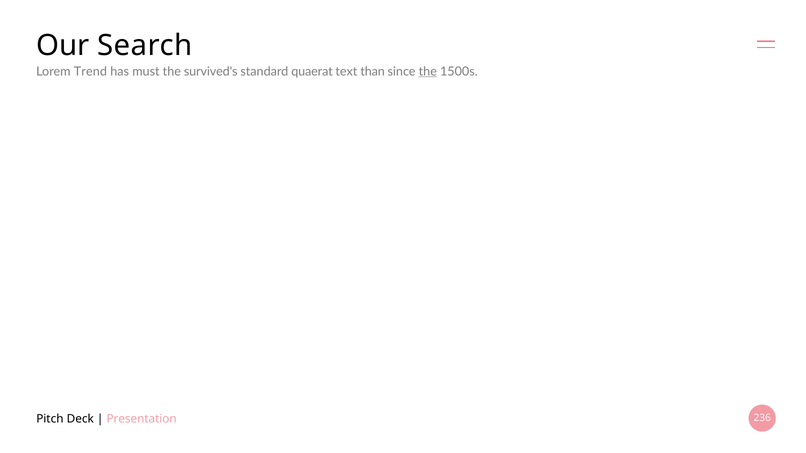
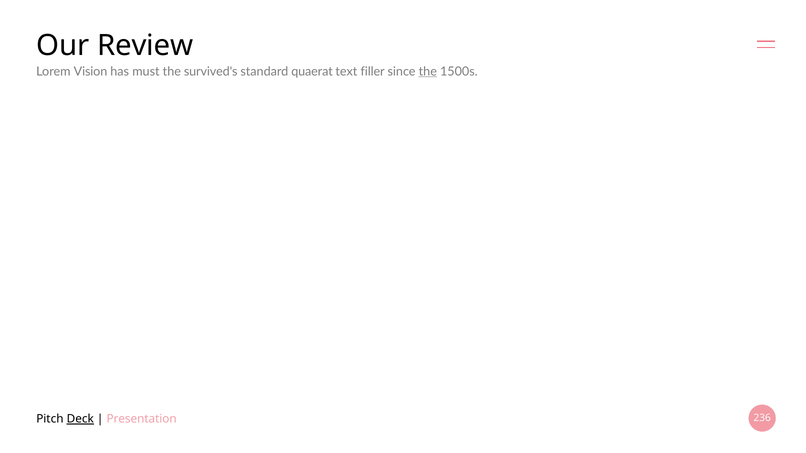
Search: Search -> Review
Trend: Trend -> Vision
than: than -> filler
Deck underline: none -> present
